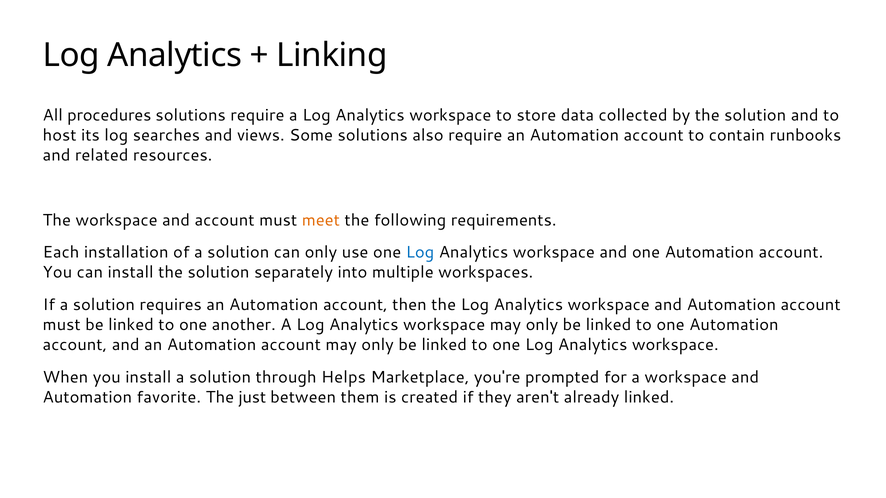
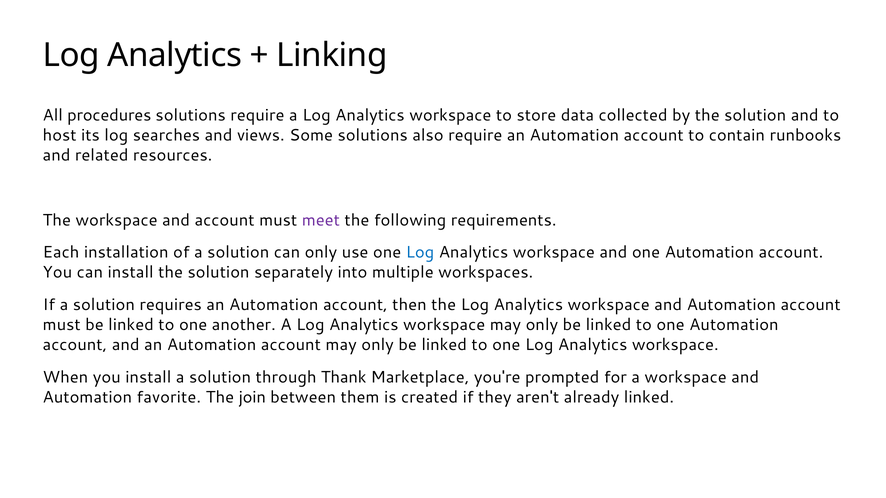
meet colour: orange -> purple
Helps: Helps -> Thank
just: just -> join
